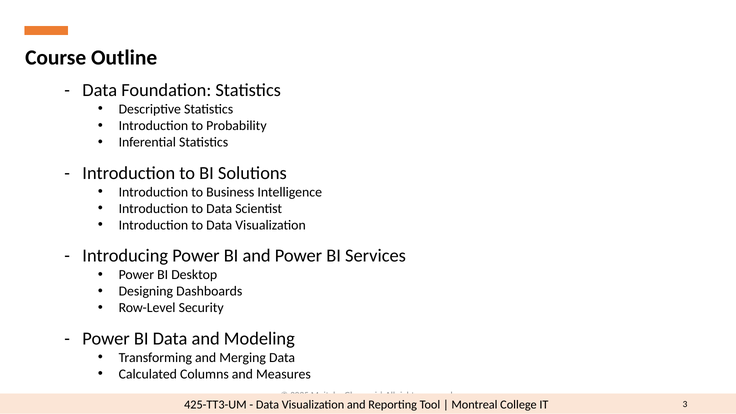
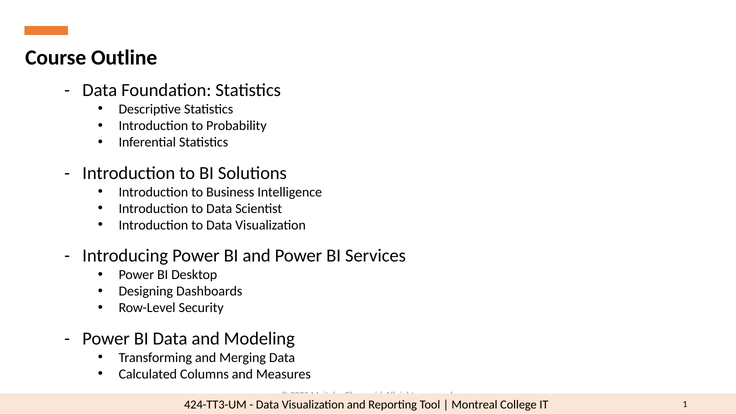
425-TT3-UM: 425-TT3-UM -> 424-TT3-UM
3: 3 -> 1
